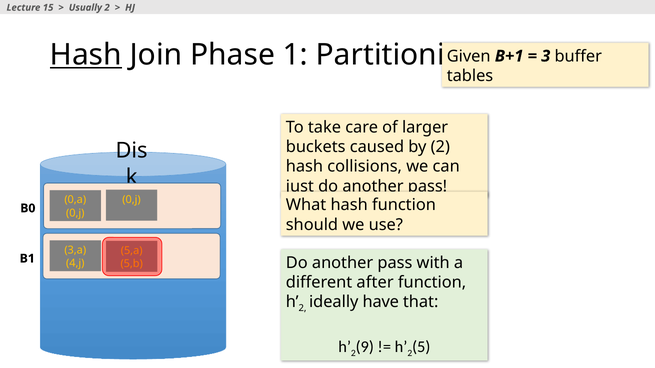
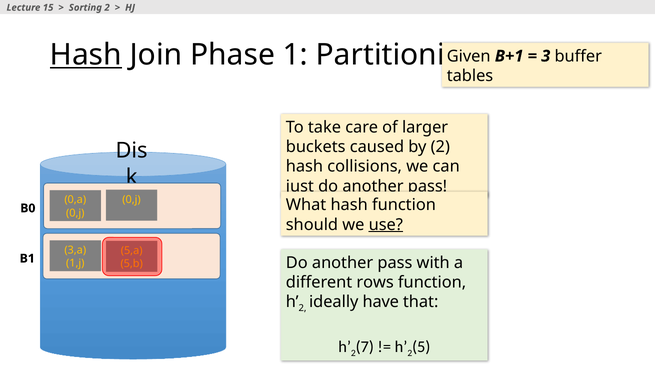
Usually: Usually -> Sorting
use underline: none -> present
4,j: 4,j -> 1,j
after: after -> rows
9: 9 -> 7
